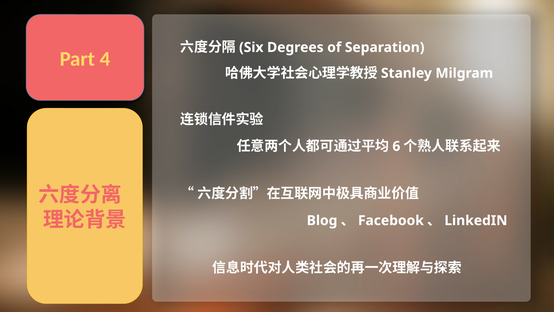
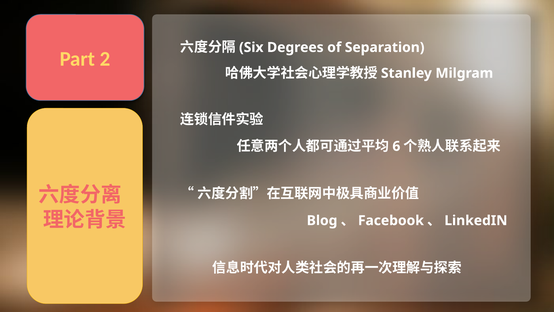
4: 4 -> 2
